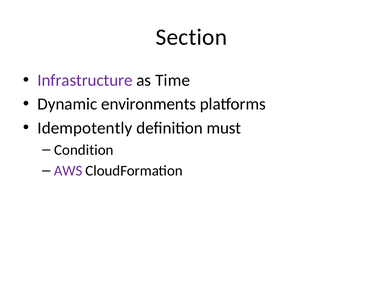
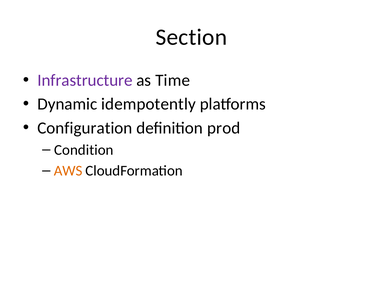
environments: environments -> idempotently
Idempotently: Idempotently -> Configuration
must: must -> prod
AWS colour: purple -> orange
